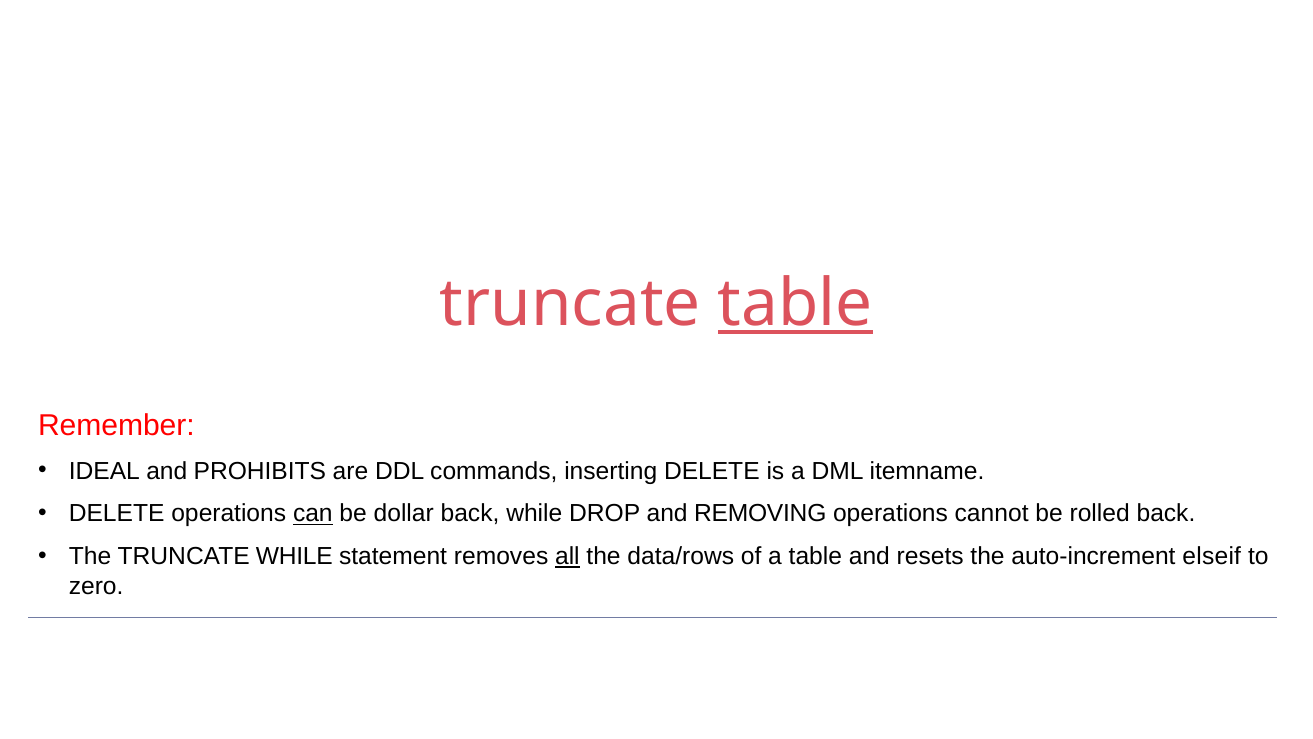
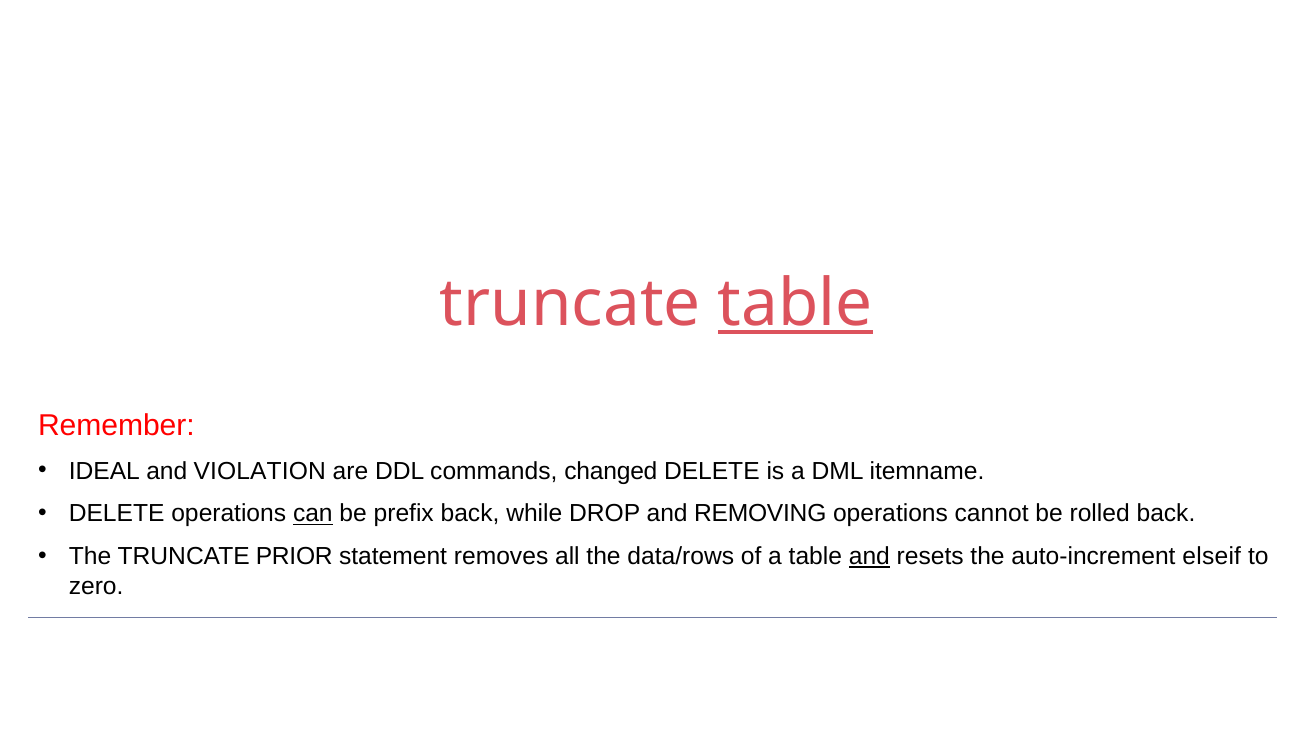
PROHIBITS: PROHIBITS -> VIOLATION
inserting: inserting -> changed
dollar: dollar -> prefix
TRUNCATE WHILE: WHILE -> PRIOR
all underline: present -> none
and at (869, 556) underline: none -> present
